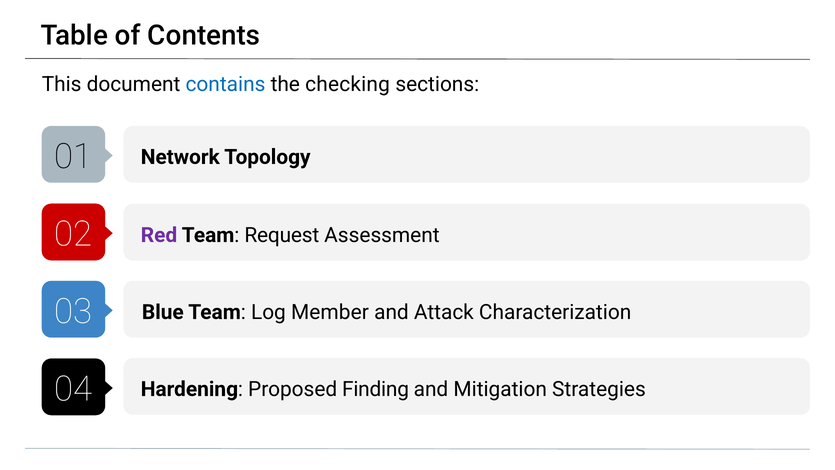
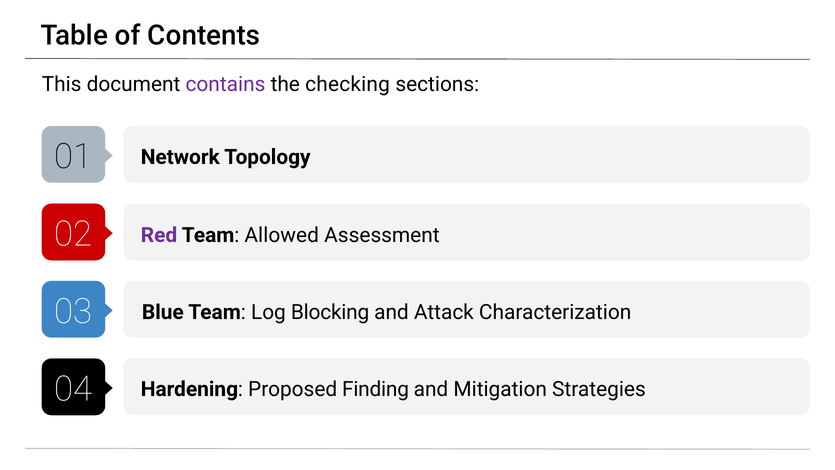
contains colour: blue -> purple
Request: Request -> Allowed
Member: Member -> Blocking
